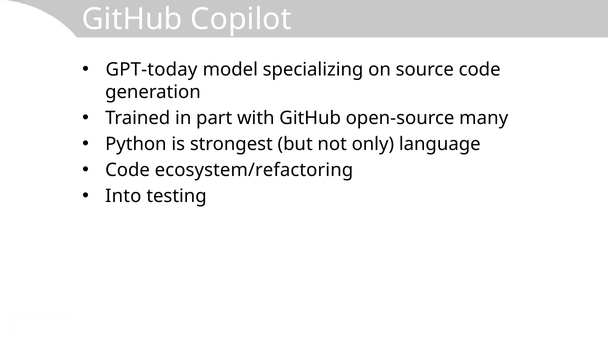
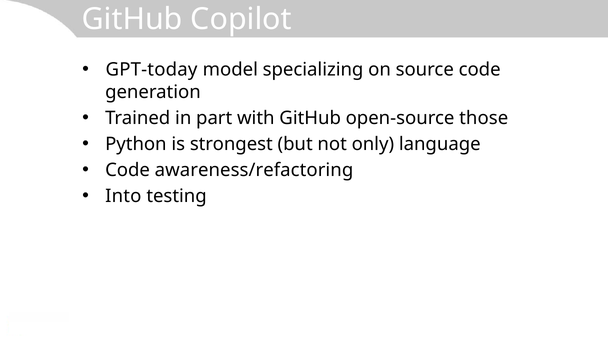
many: many -> those
ecosystem/refactoring: ecosystem/refactoring -> awareness/refactoring
